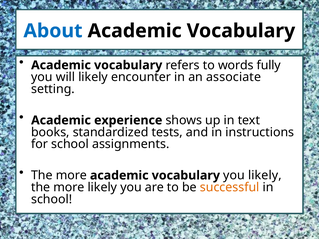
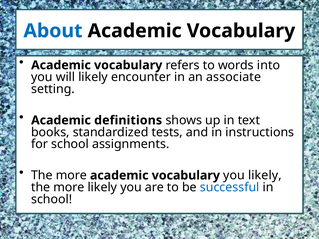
fully: fully -> into
experience: experience -> definitions
successful colour: orange -> blue
